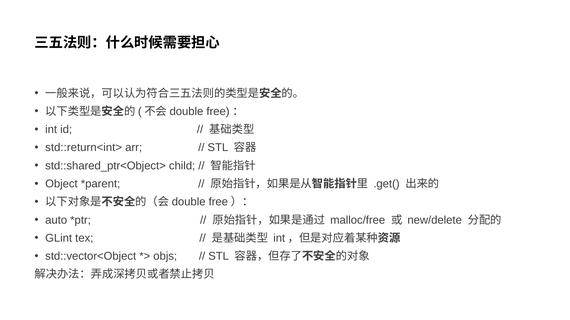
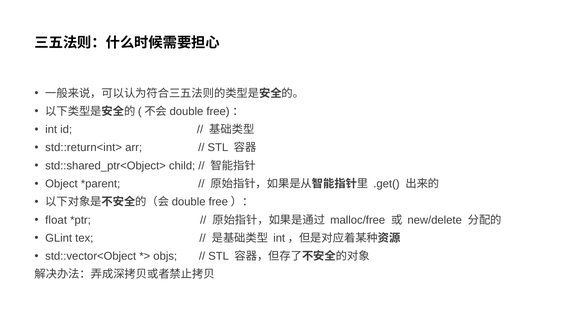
auto: auto -> float
